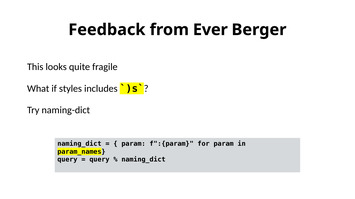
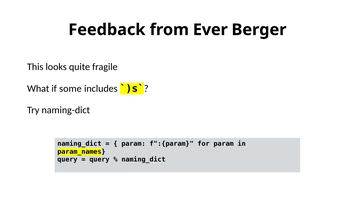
styles: styles -> some
